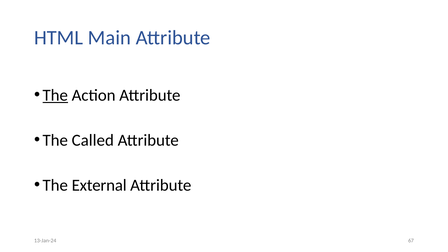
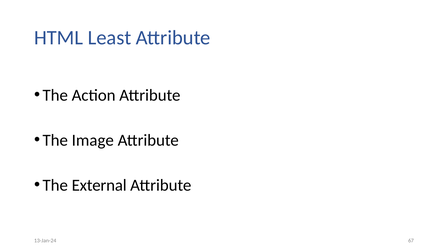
Main: Main -> Least
The at (55, 95) underline: present -> none
Called: Called -> Image
